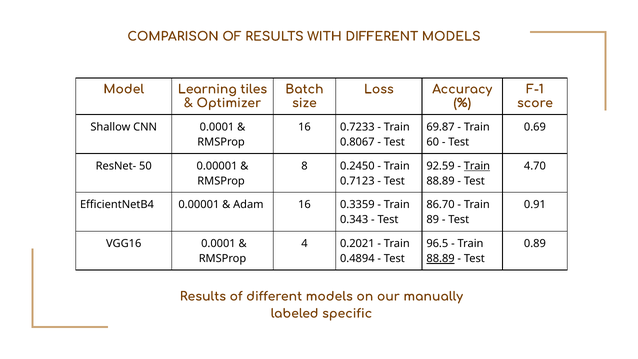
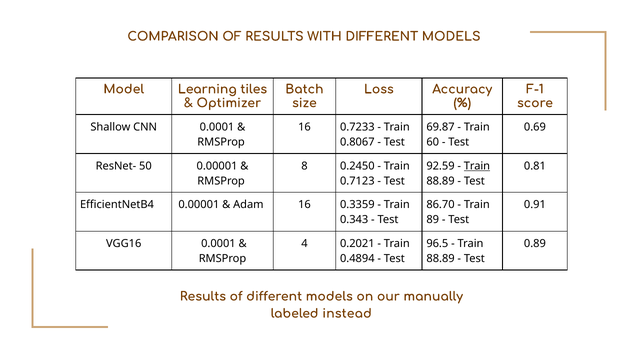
4.70: 4.70 -> 0.81
88.89 at (441, 259) underline: present -> none
specific: specific -> instead
